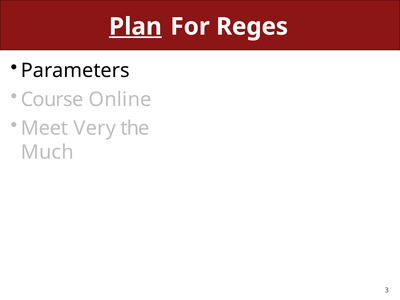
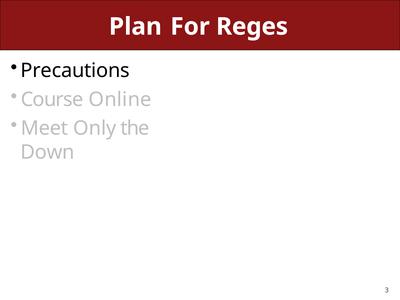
Plan underline: present -> none
Parameters: Parameters -> Precautions
Very: Very -> Only
Much: Much -> Down
